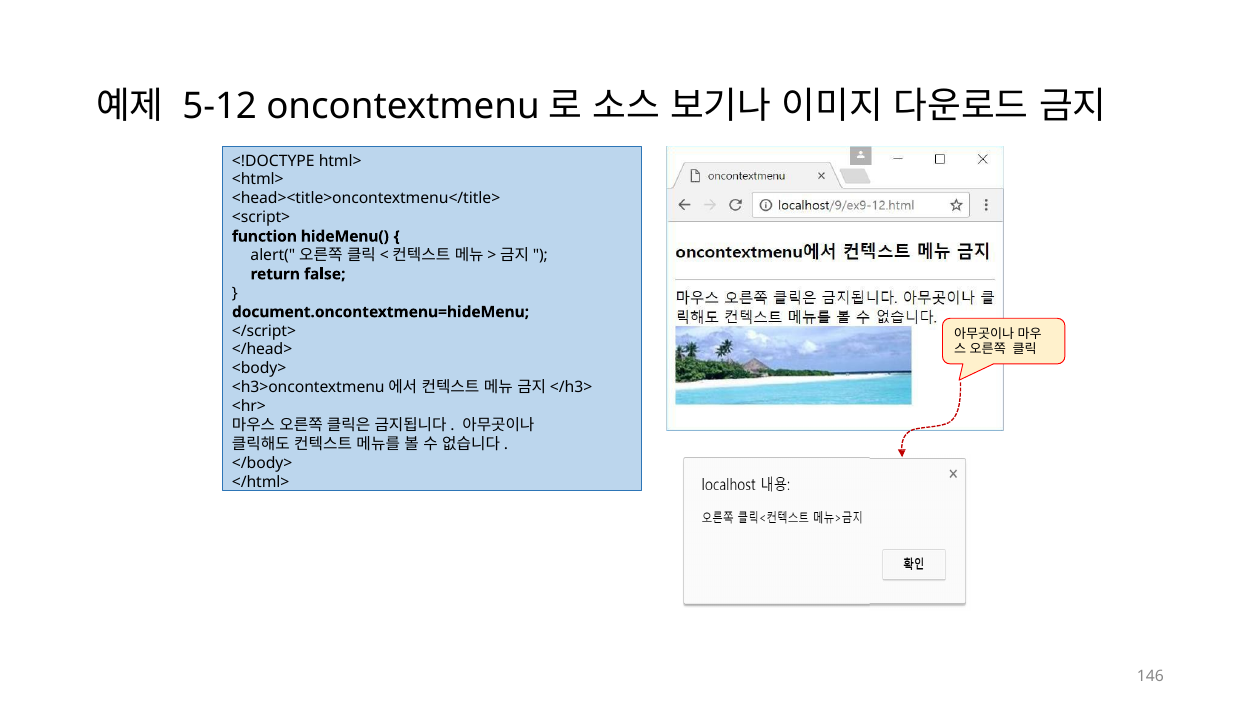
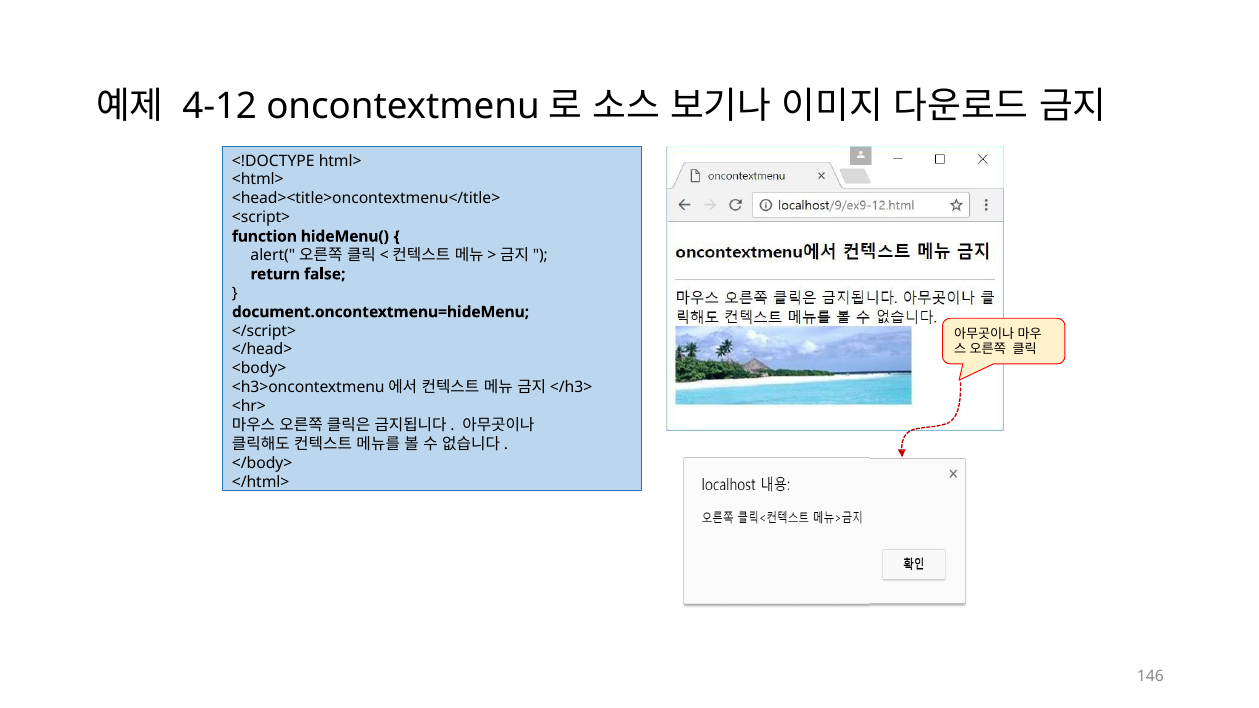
5-12: 5-12 -> 4-12
